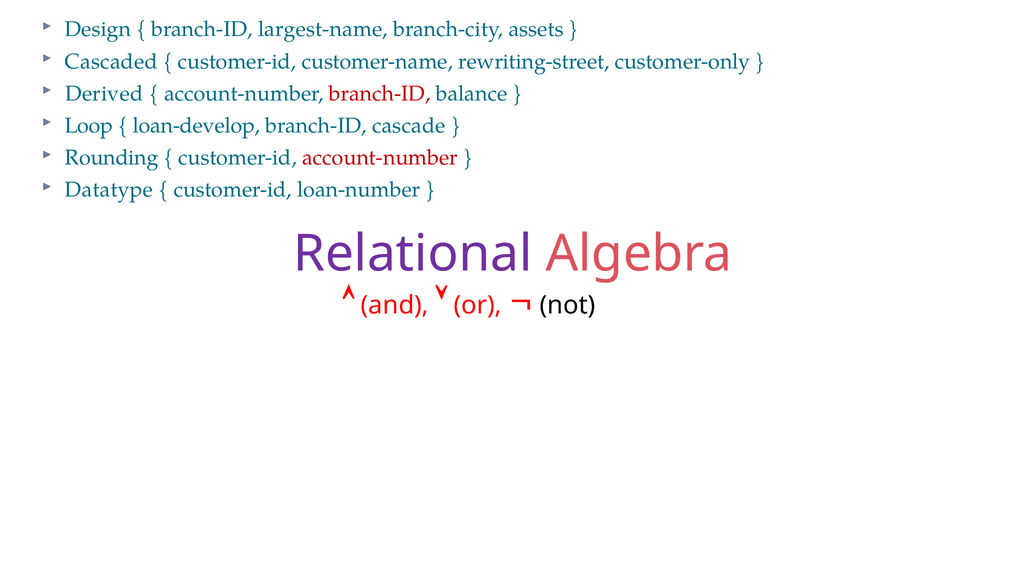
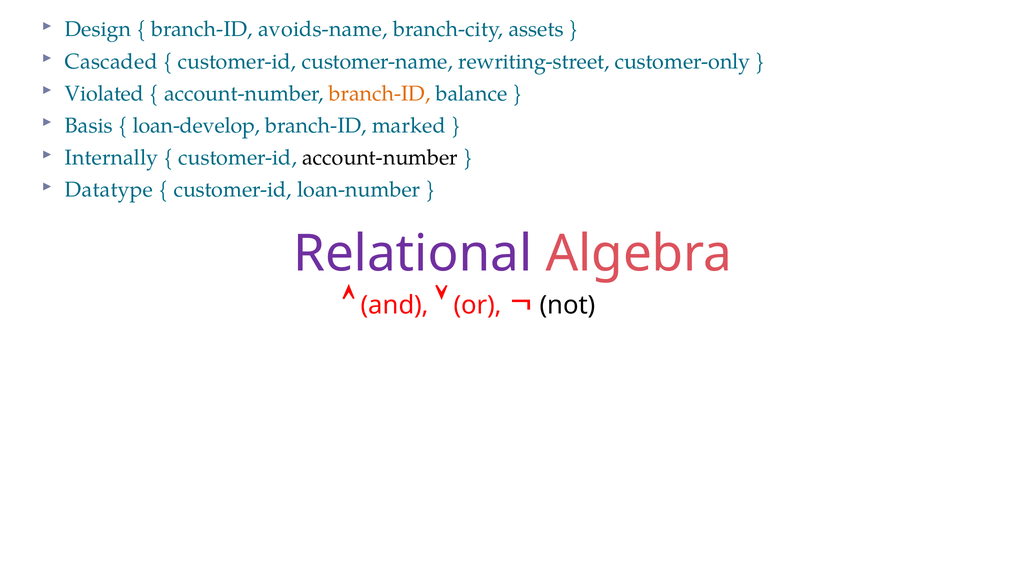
largest-name: largest-name -> avoids-name
Derived: Derived -> Violated
branch-ID at (380, 94) colour: red -> orange
Loop: Loop -> Basis
cascade: cascade -> marked
Rounding: Rounding -> Internally
account-number at (380, 158) colour: red -> black
